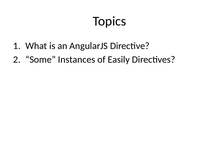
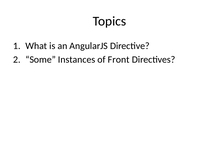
Easily: Easily -> Front
